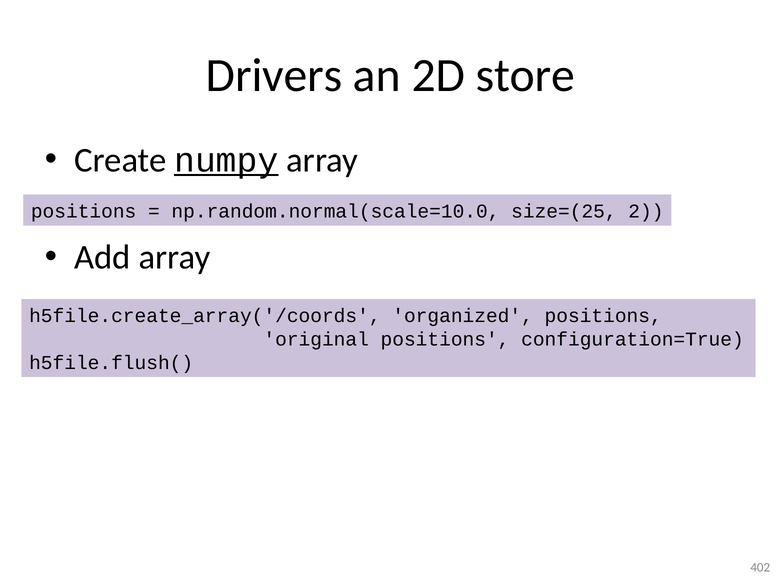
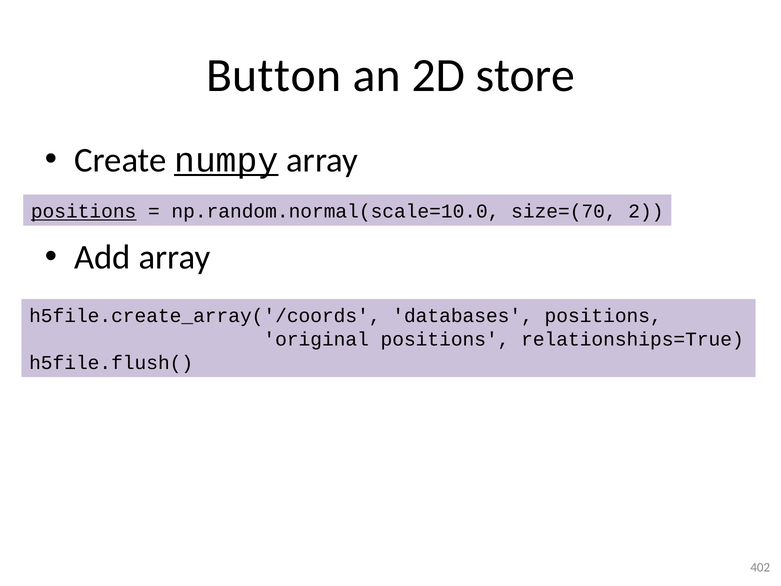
Drivers: Drivers -> Button
positions at (84, 211) underline: none -> present
size=(25: size=(25 -> size=(70
organized: organized -> databases
configuration=True: configuration=True -> relationships=True
